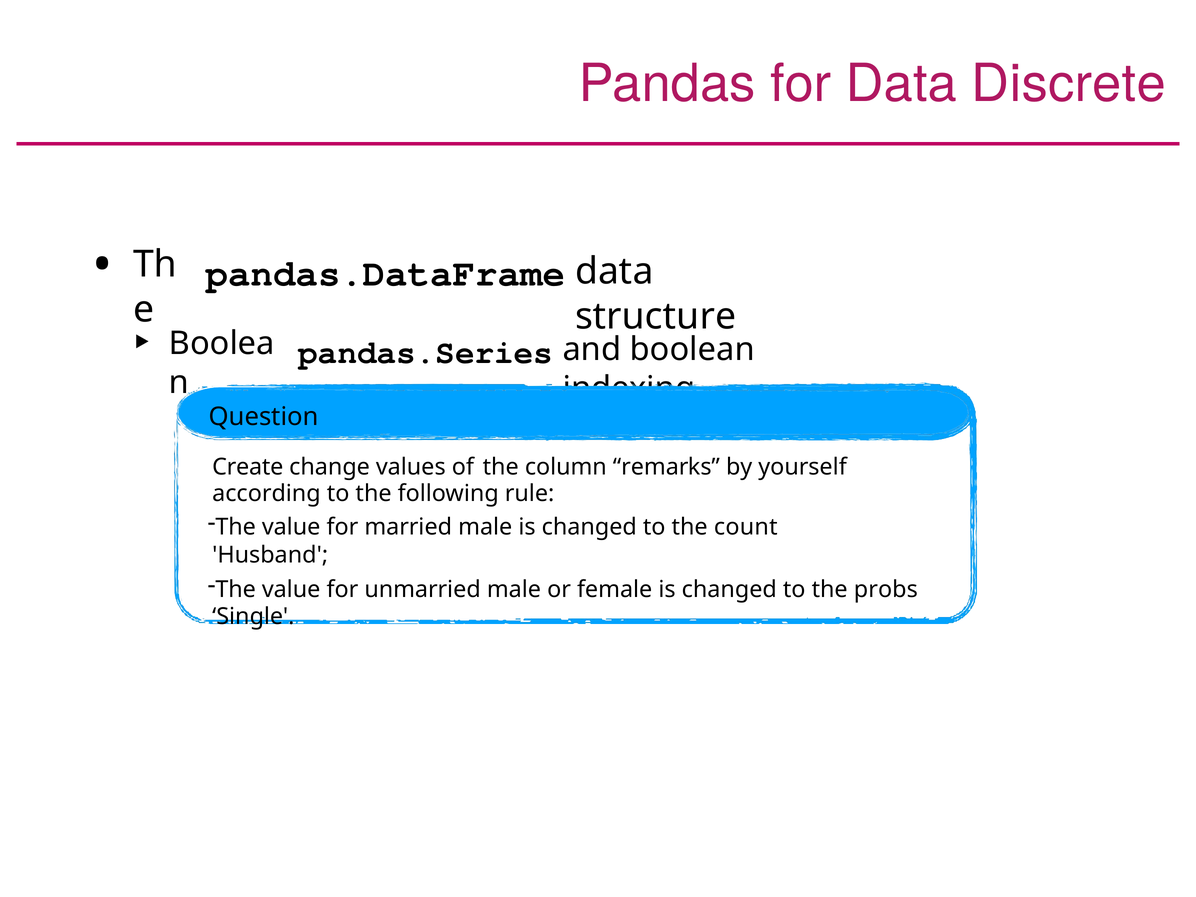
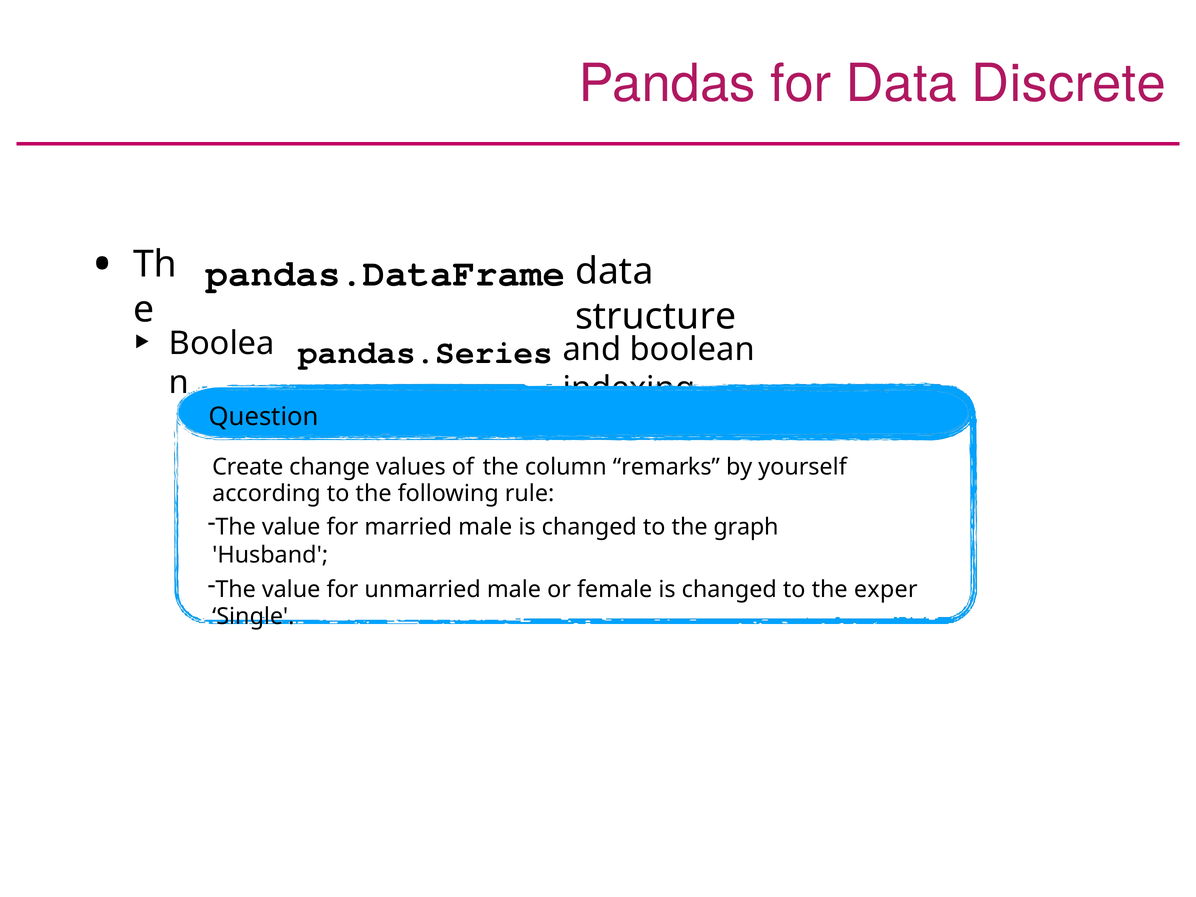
count: count -> graph
probs: probs -> exper
